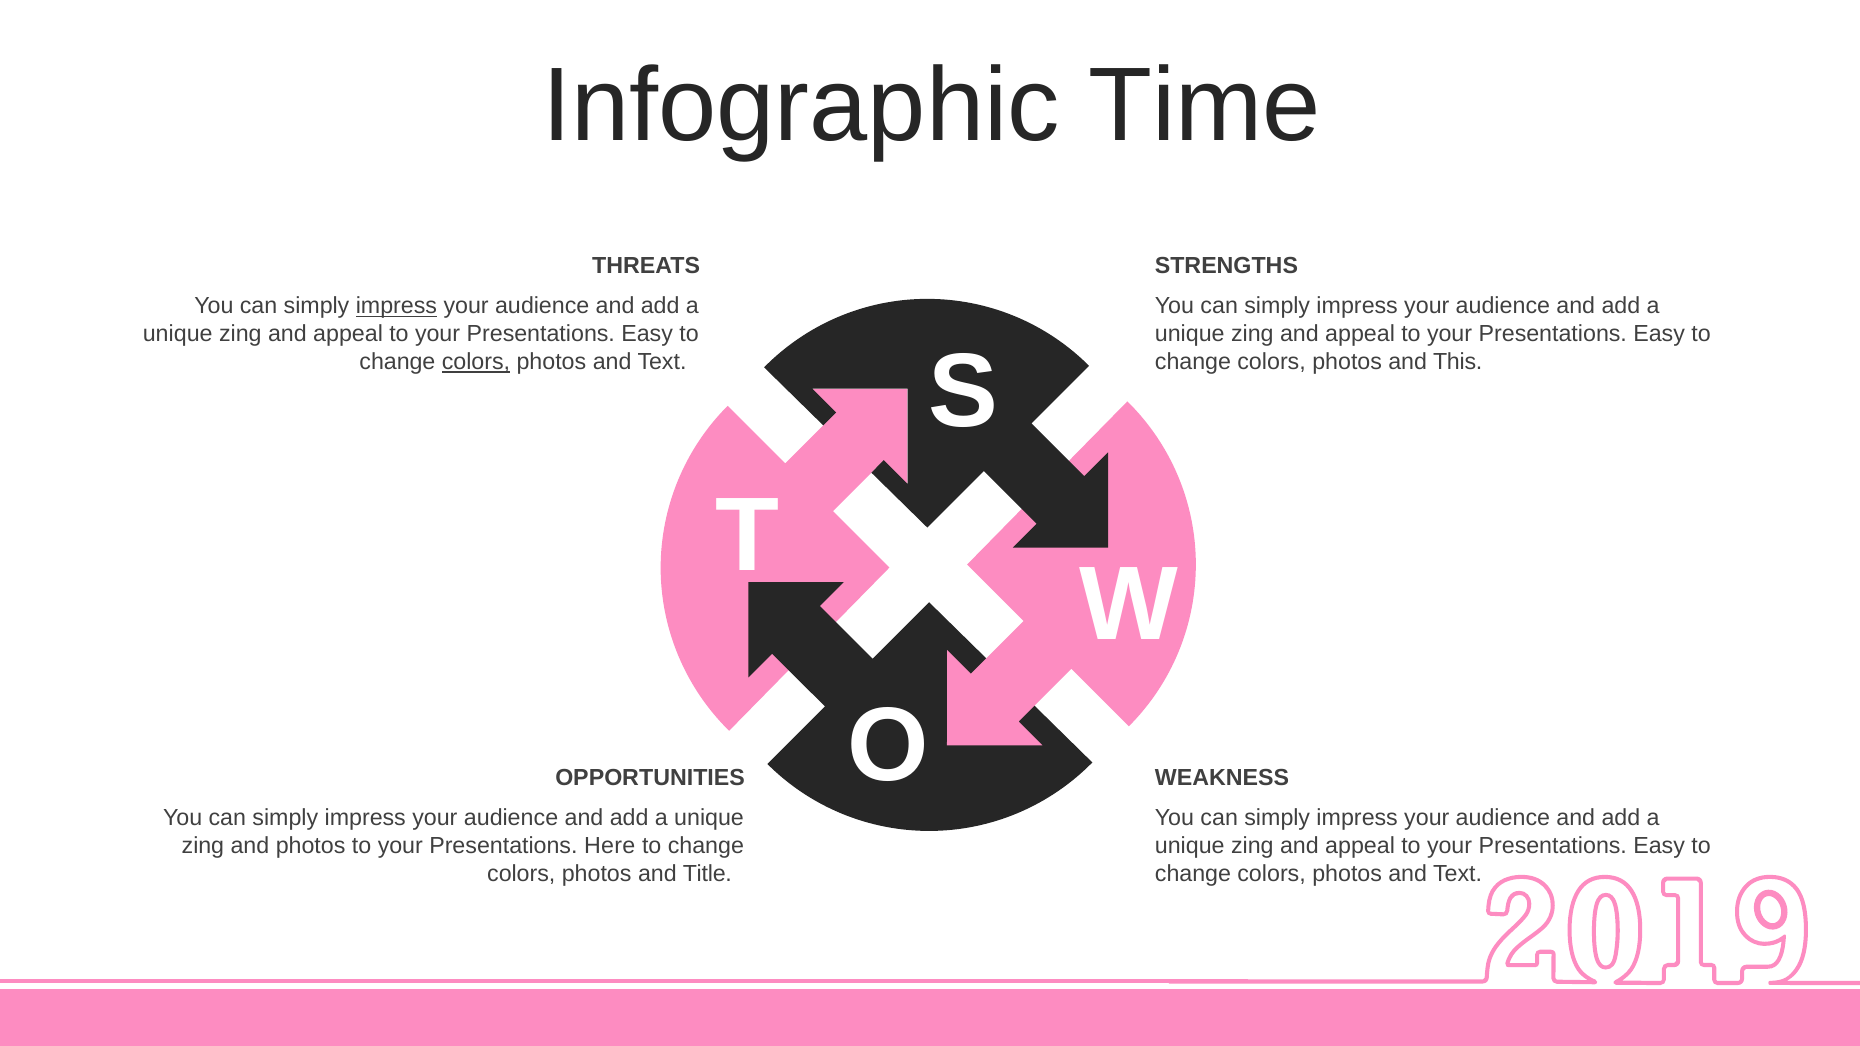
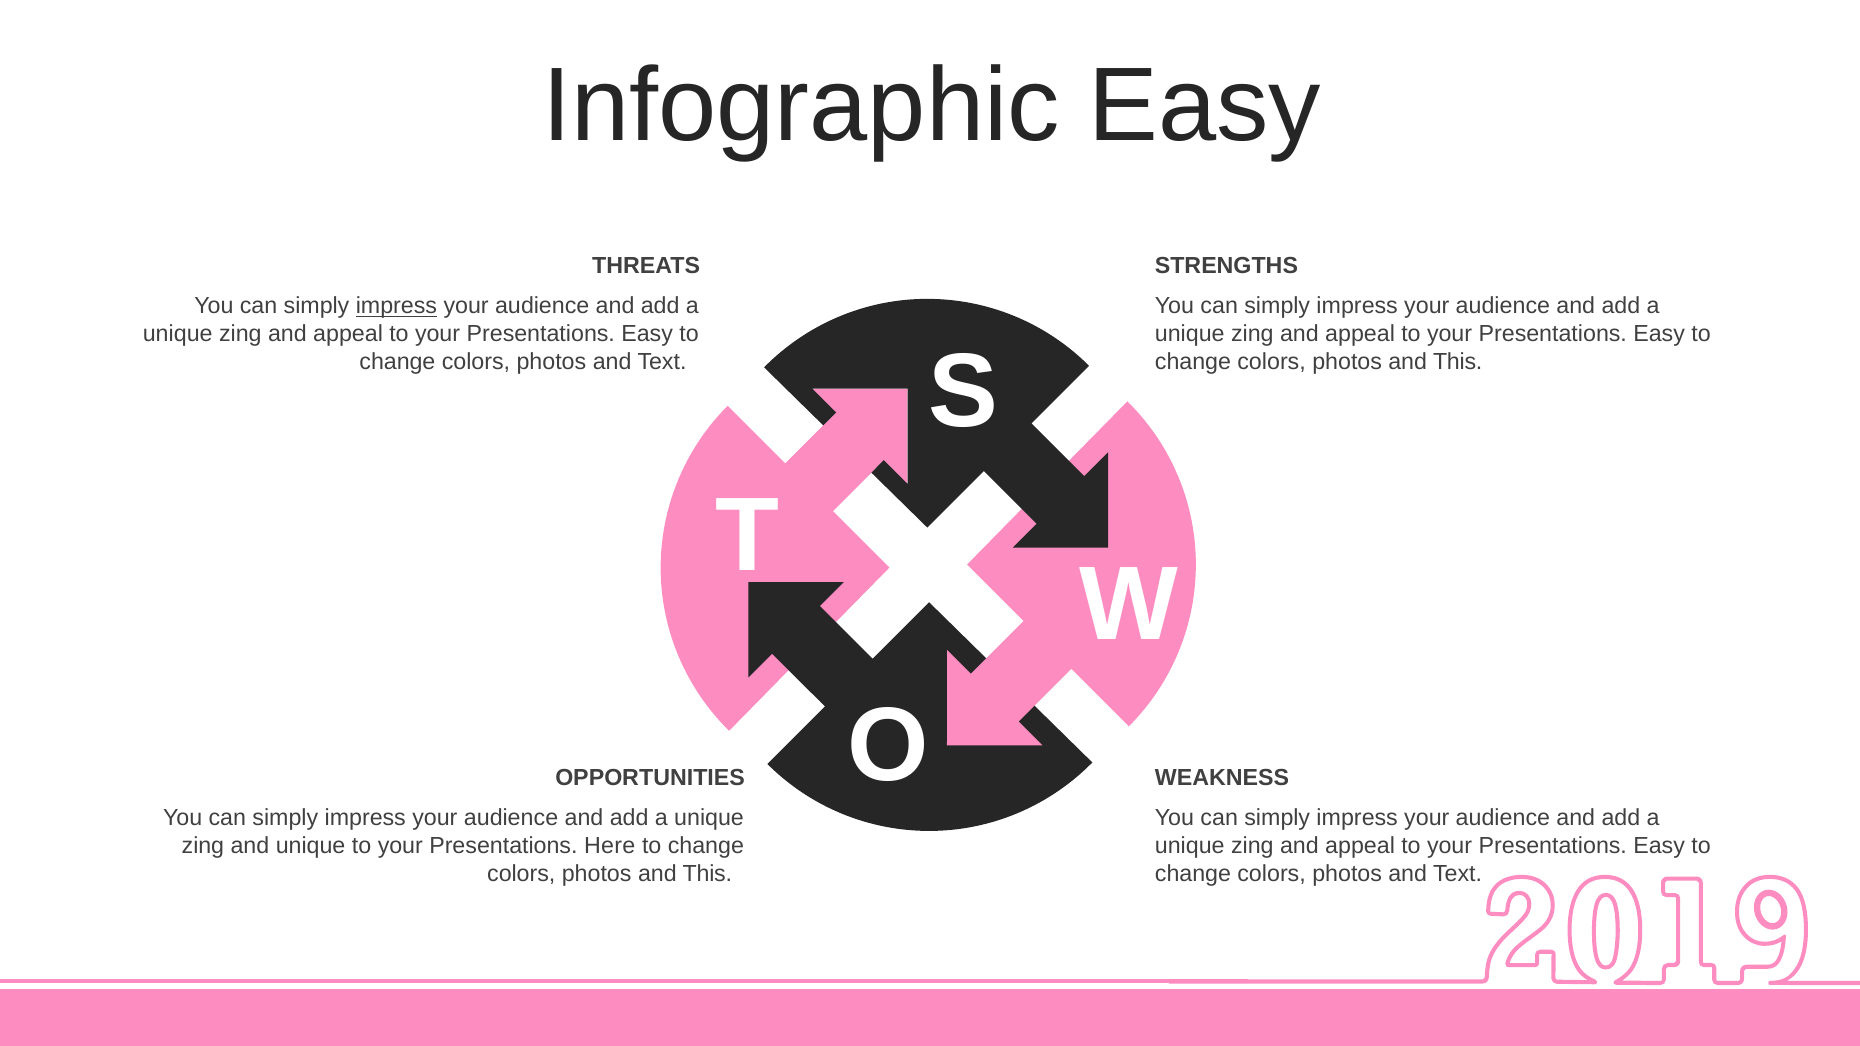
Infographic Time: Time -> Easy
colors at (476, 362) underline: present -> none
and photos: photos -> unique
Title at (707, 874): Title -> This
